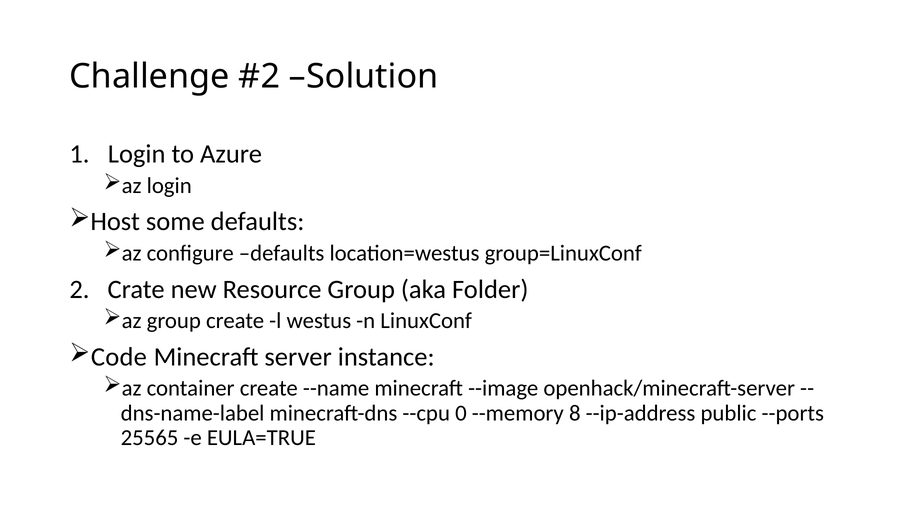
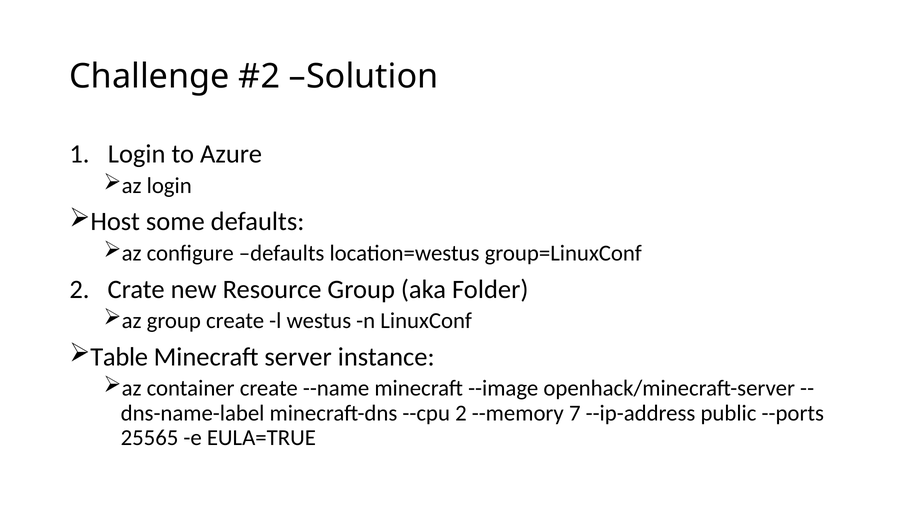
Code: Code -> Table
--cpu 0: 0 -> 2
8: 8 -> 7
